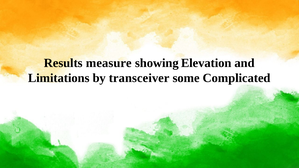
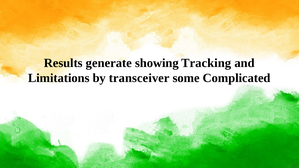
measure: measure -> generate
Elevation: Elevation -> Tracking
